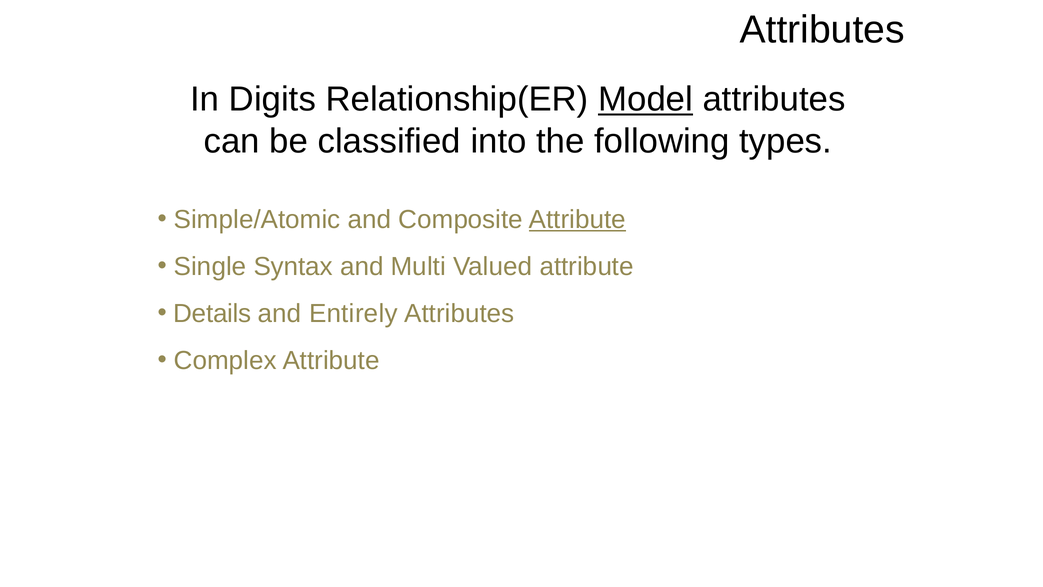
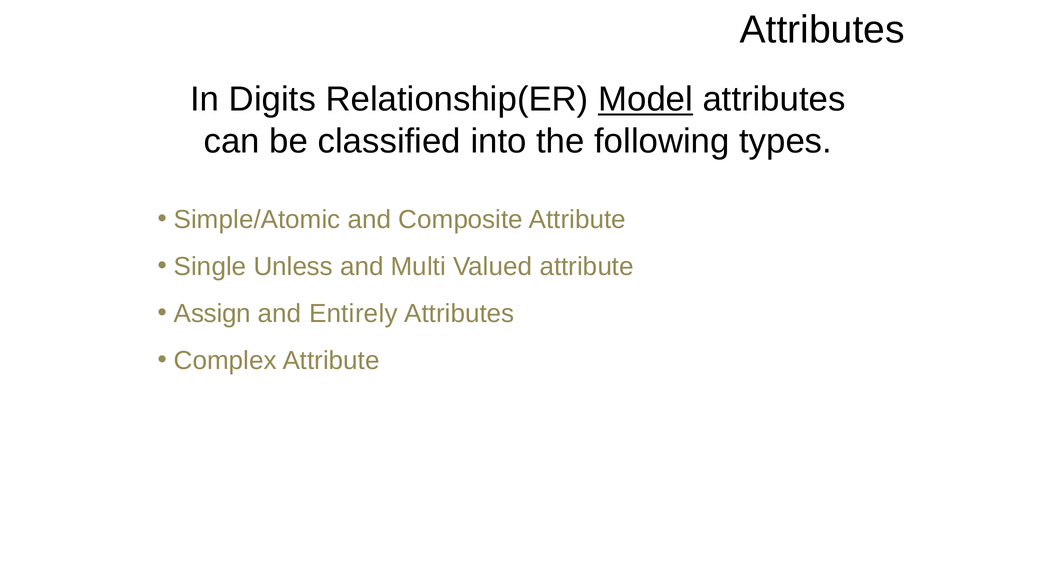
Attribute at (577, 220) underline: present -> none
Syntax: Syntax -> Unless
Details: Details -> Assign
